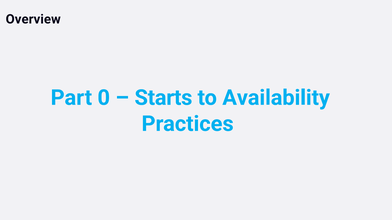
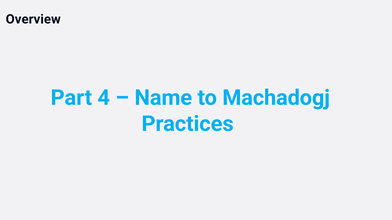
0: 0 -> 4
Starts: Starts -> Name
Availability: Availability -> Machadogj
